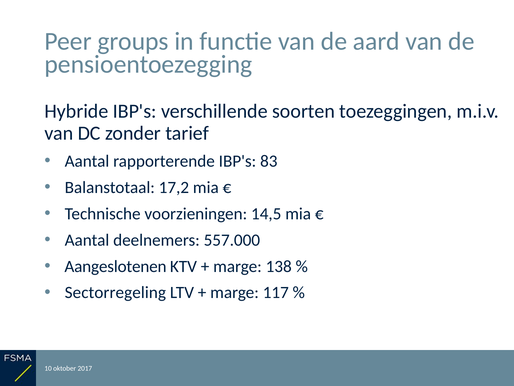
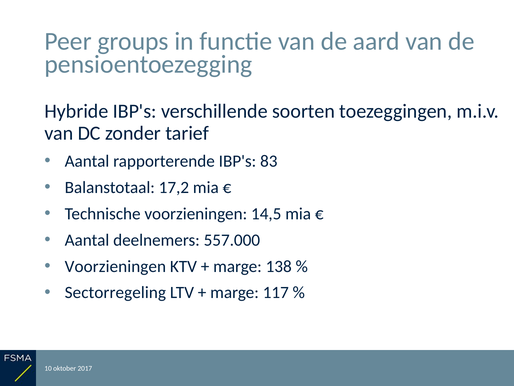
Aangeslotenen at (116, 266): Aangeslotenen -> Voorzieningen
